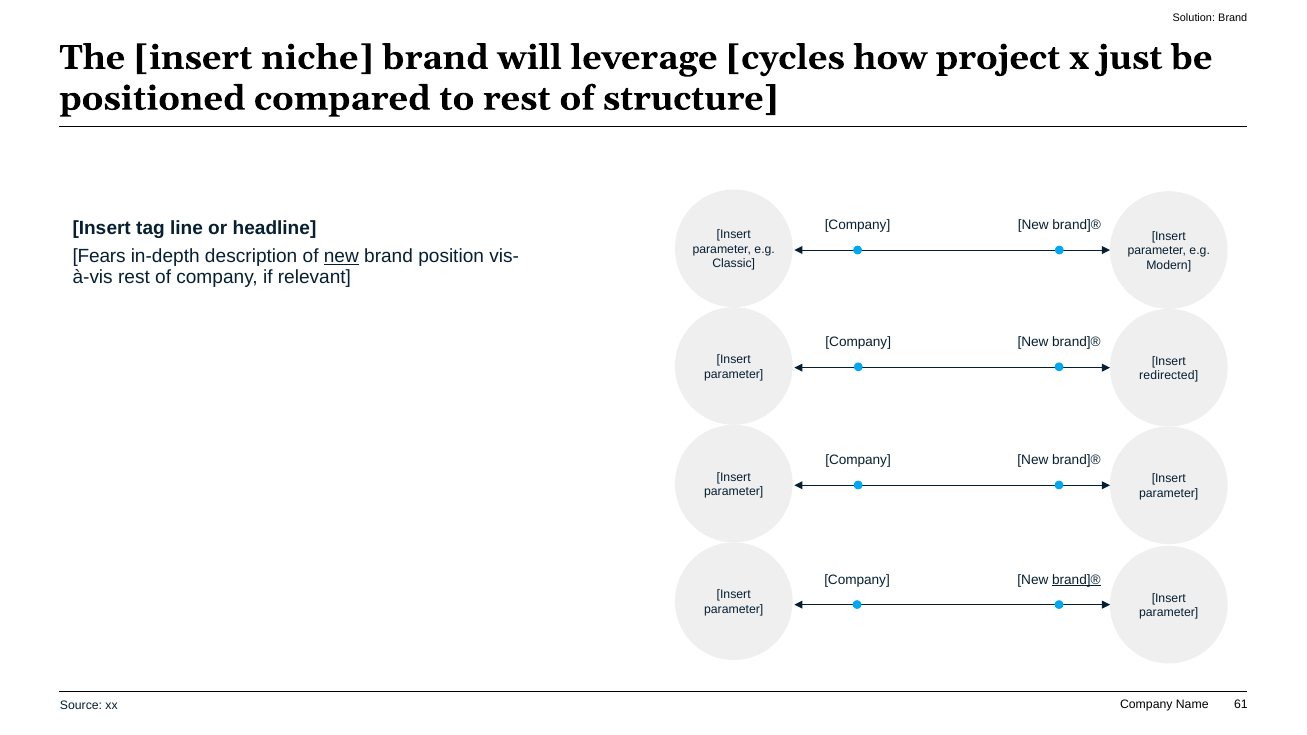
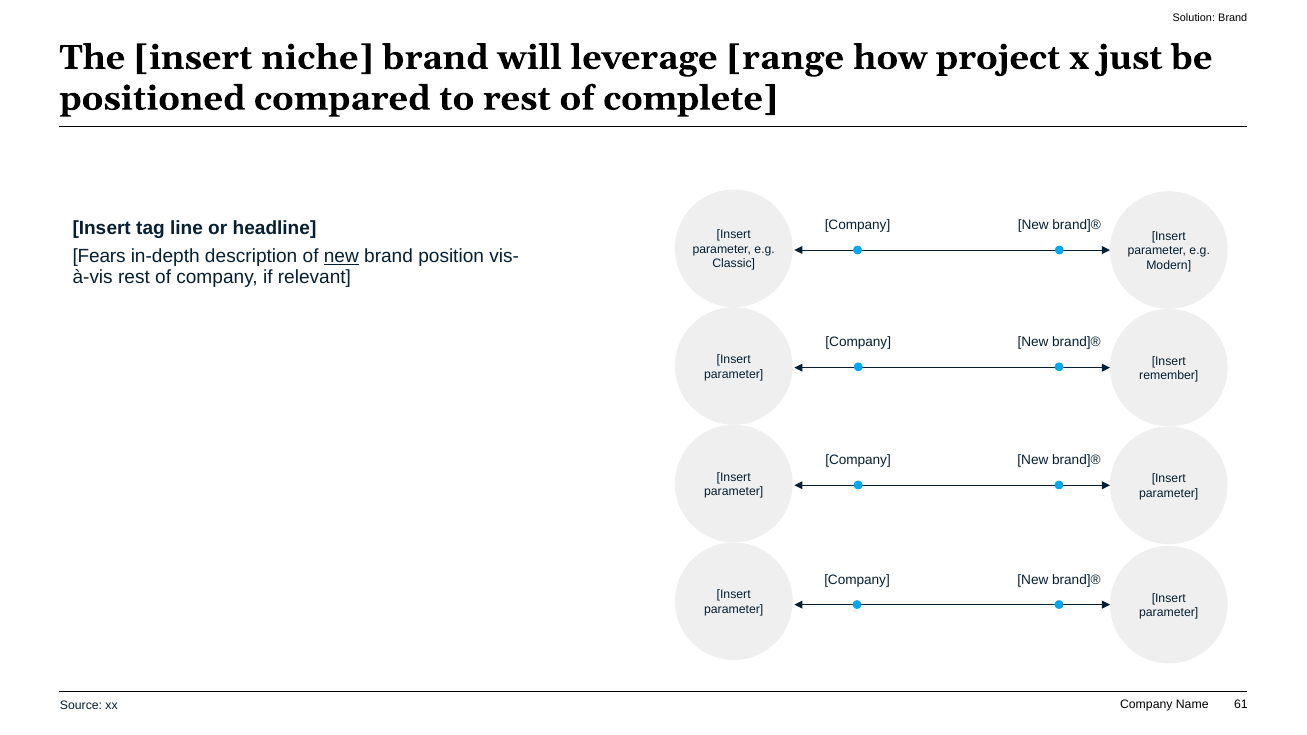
cycles: cycles -> range
structure: structure -> complete
redirected: redirected -> remember
brand]® at (1076, 580) underline: present -> none
